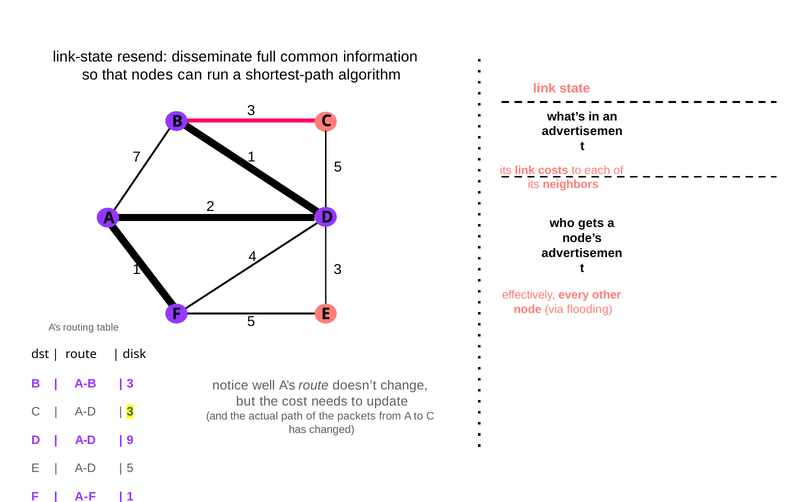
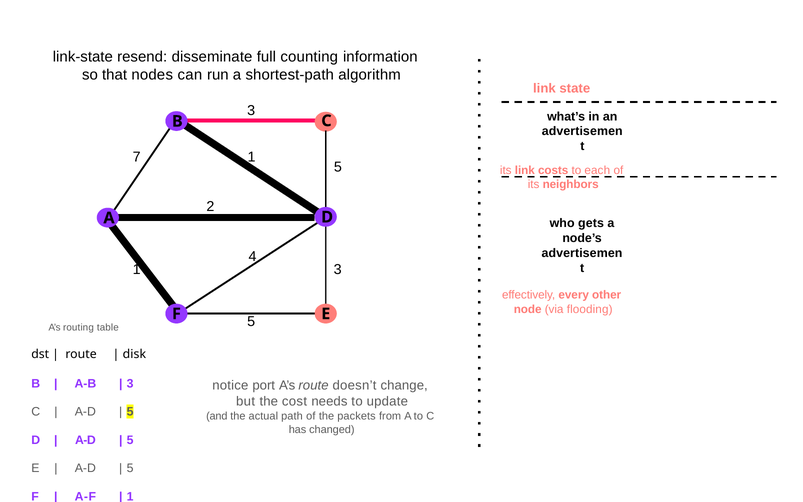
common: common -> counting
well: well -> port
3 at (130, 412): 3 -> 5
9 at (130, 440): 9 -> 5
